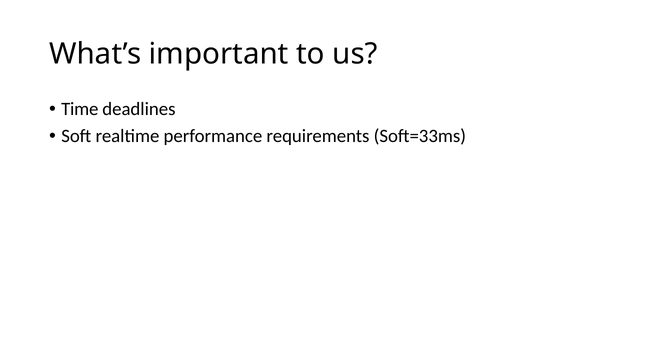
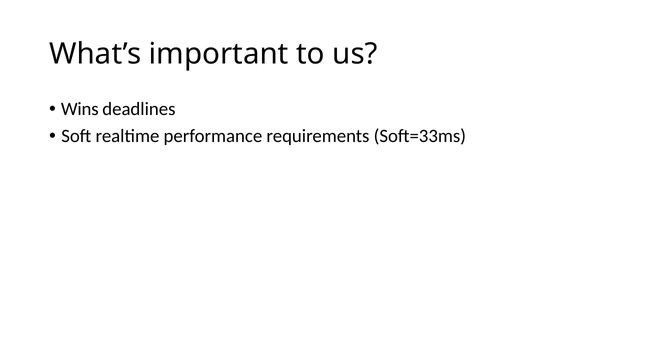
Time: Time -> Wins
